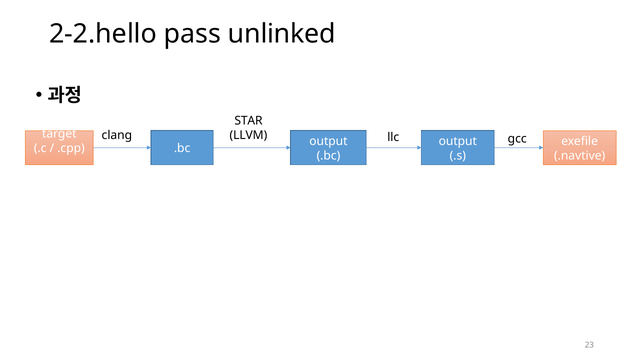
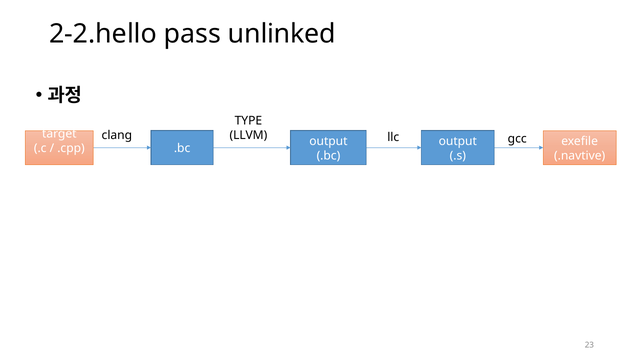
STAR: STAR -> TYPE
